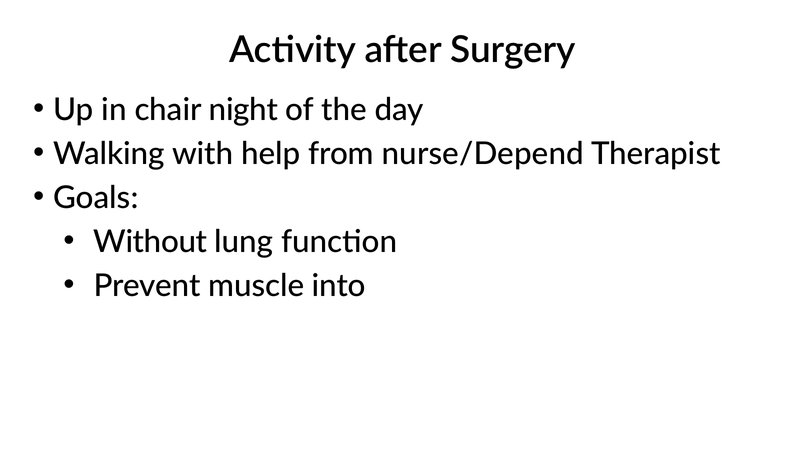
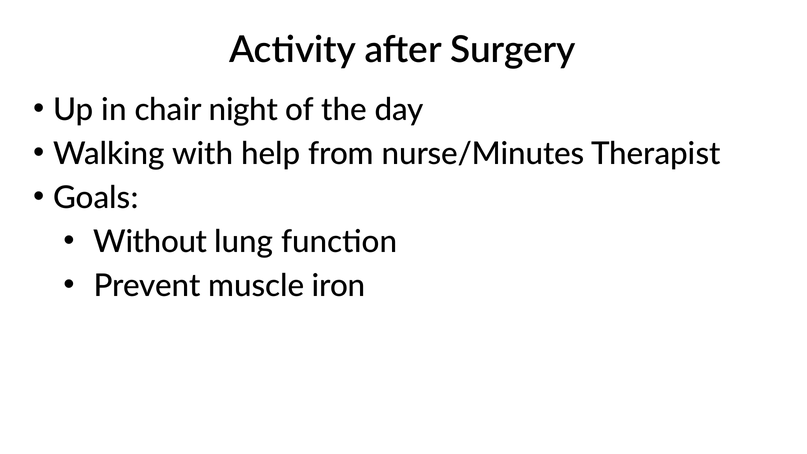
nurse/Depend: nurse/Depend -> nurse/Minutes
into: into -> iron
